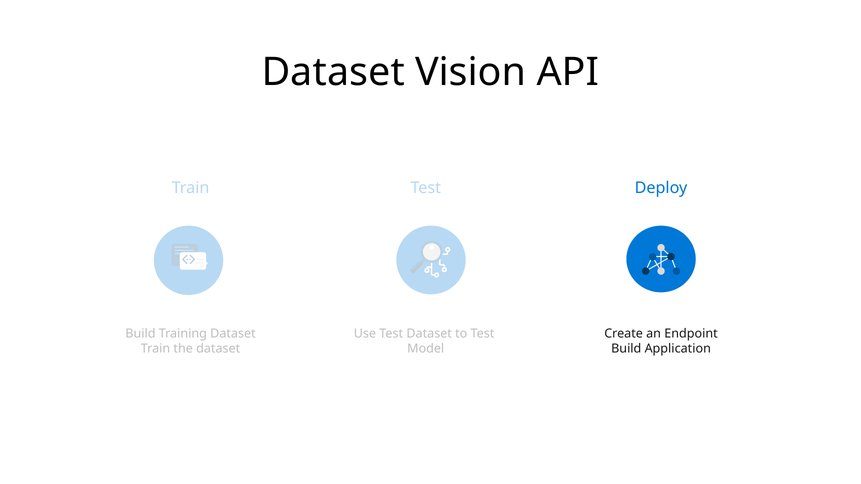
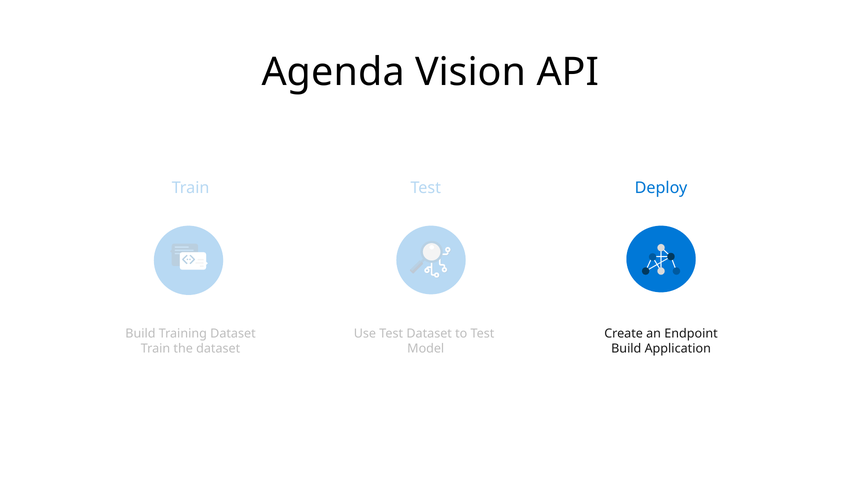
Dataset at (333, 72): Dataset -> Agenda
